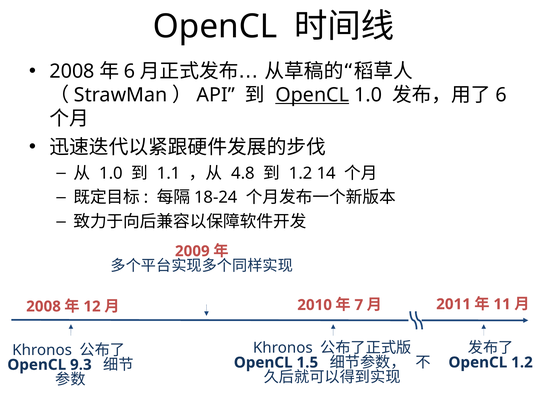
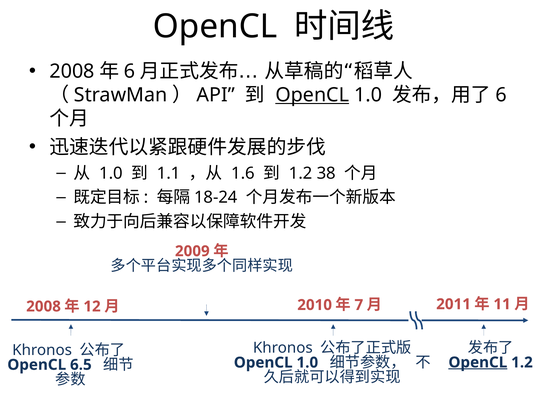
4.8: 4.8 -> 1.6
14: 14 -> 38
OpenCL at (478, 362) underline: none -> present
1.5 at (307, 362): 1.5 -> 1.0
9.3: 9.3 -> 6.5
